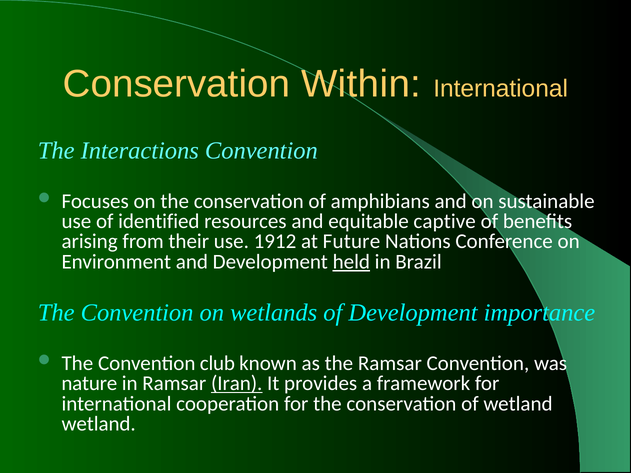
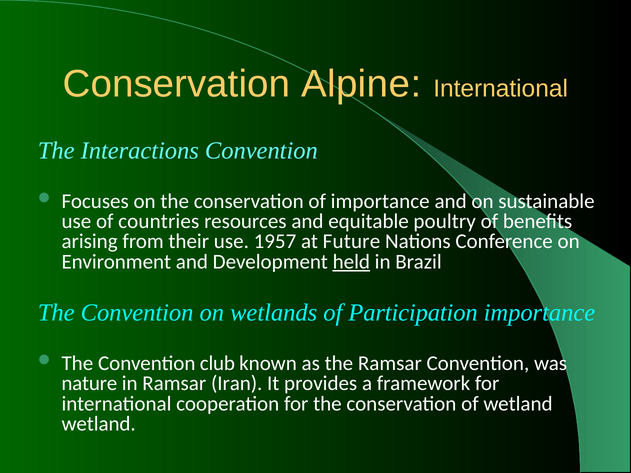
Within: Within -> Alpine
of amphibians: amphibians -> importance
identified: identified -> countries
captive: captive -> poultry
1912: 1912 -> 1957
of Development: Development -> Participation
Iran underline: present -> none
